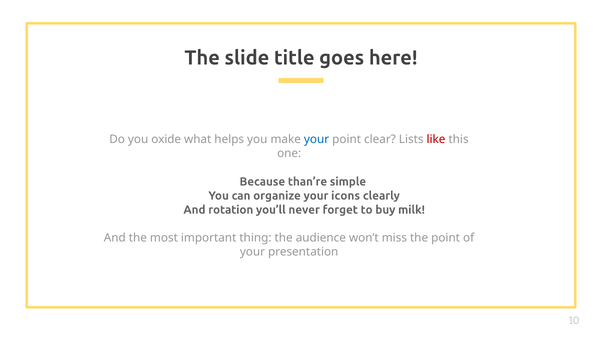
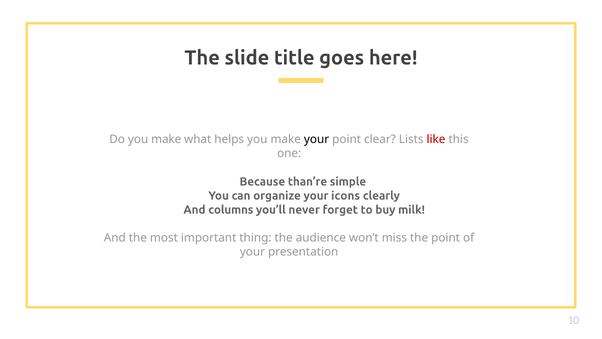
Do you oxide: oxide -> make
your at (317, 139) colour: blue -> black
rotation: rotation -> columns
